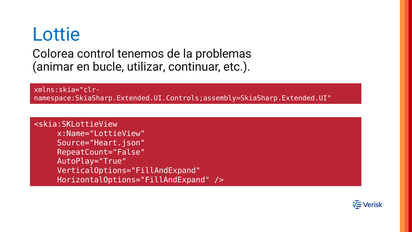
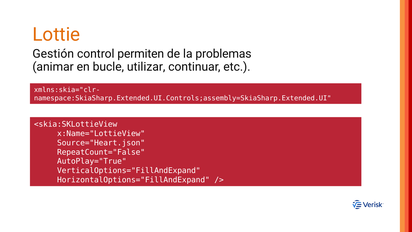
Lottie colour: blue -> orange
Colorea: Colorea -> Gestión
tenemos: tenemos -> permiten
